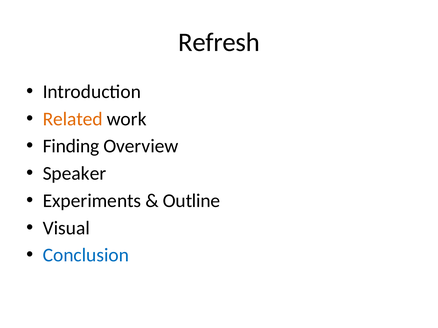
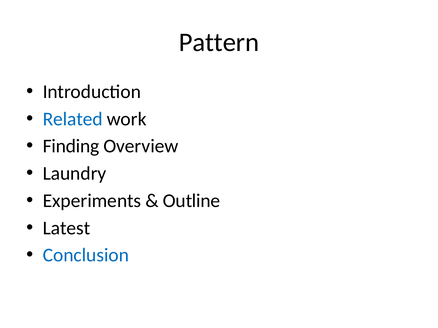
Refresh: Refresh -> Pattern
Related colour: orange -> blue
Speaker: Speaker -> Laundry
Visual: Visual -> Latest
